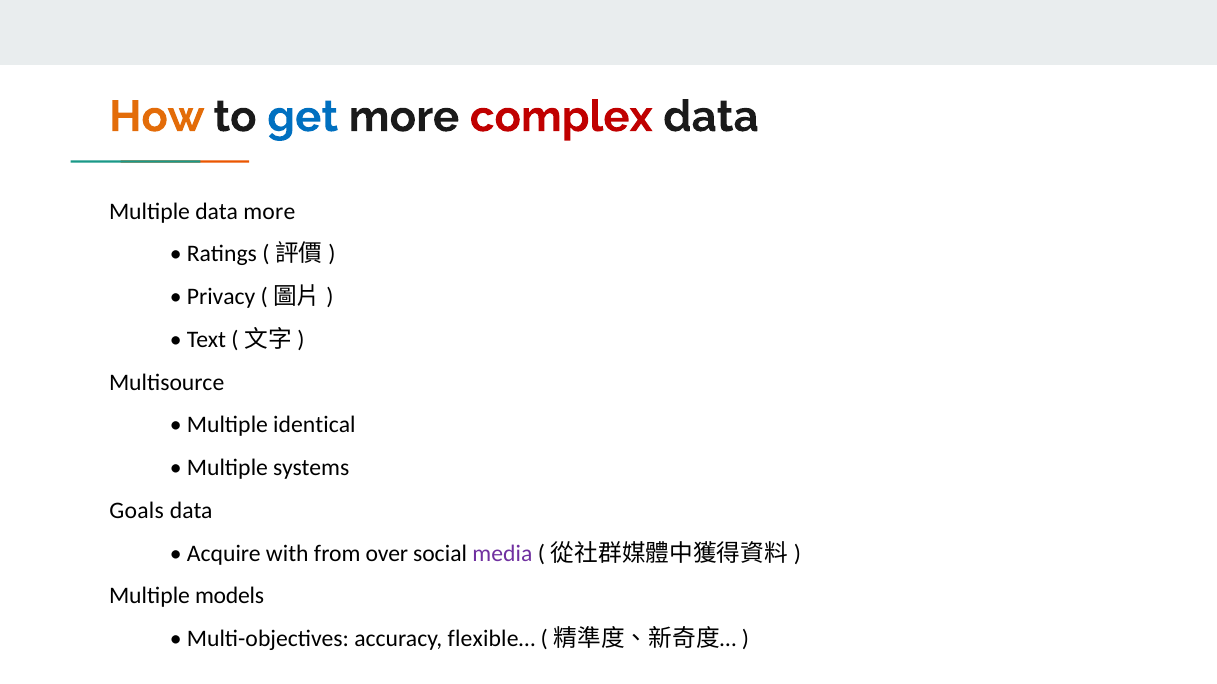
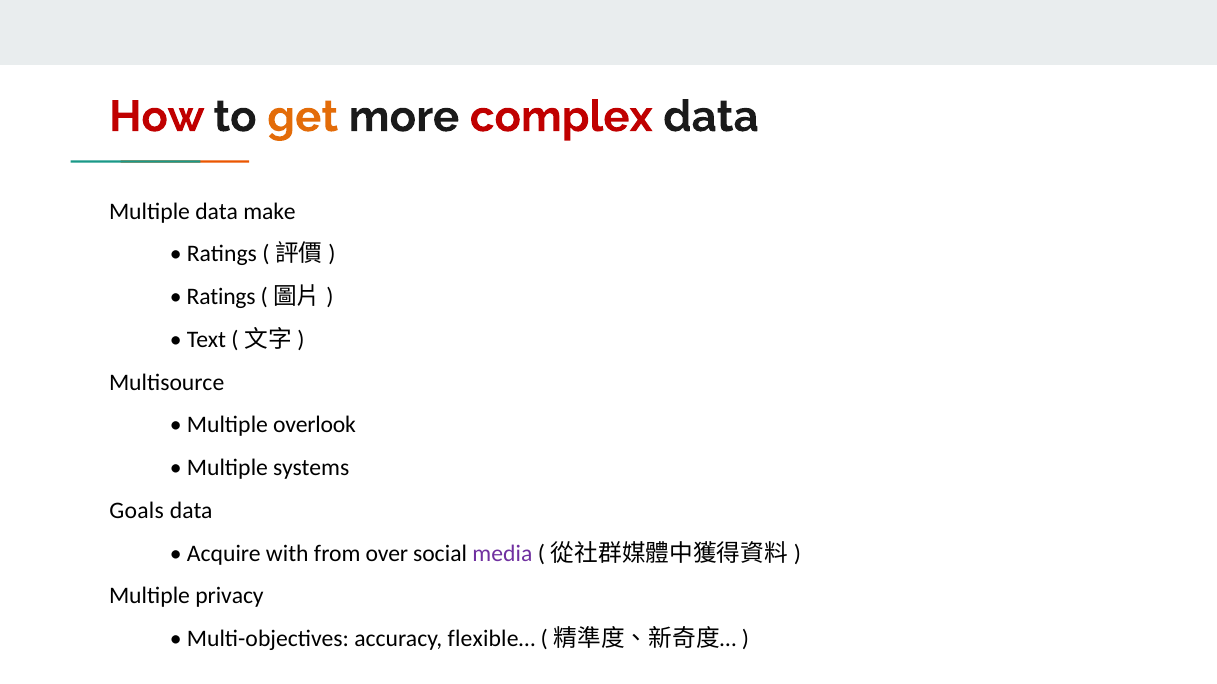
How colour: orange -> red
get colour: blue -> orange
data more: more -> make
Privacy at (221, 297): Privacy -> Ratings
identical: identical -> overlook
models: models -> privacy
